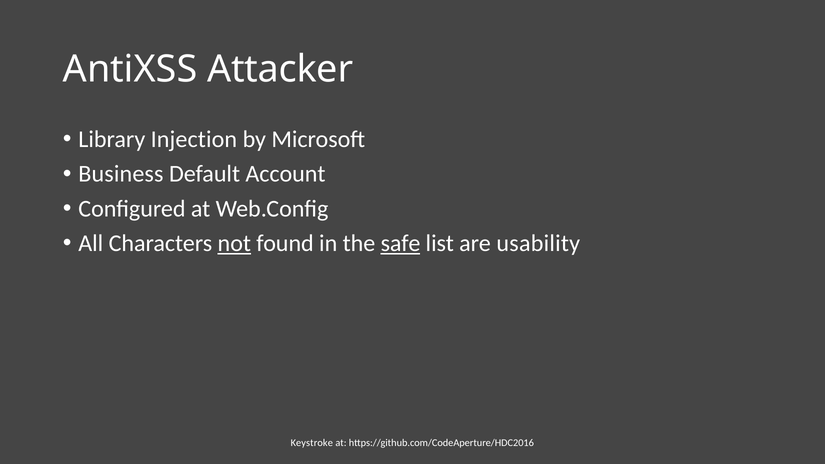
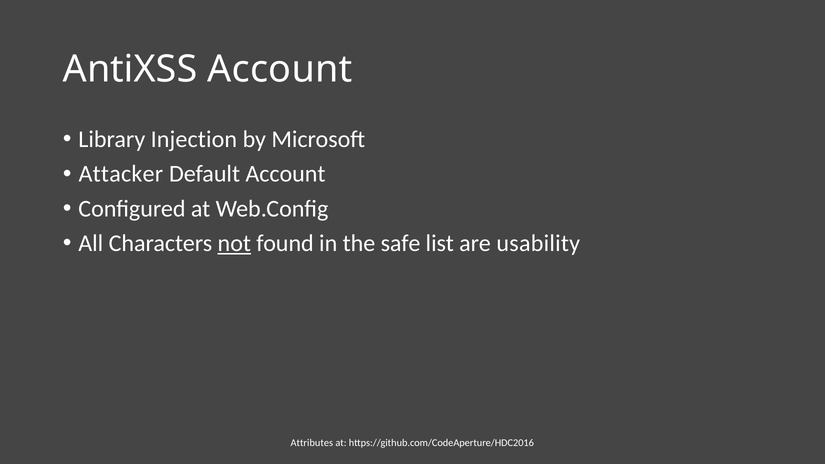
AntiXSS Attacker: Attacker -> Account
Business: Business -> Attacker
safe underline: present -> none
Keystroke: Keystroke -> Attributes
